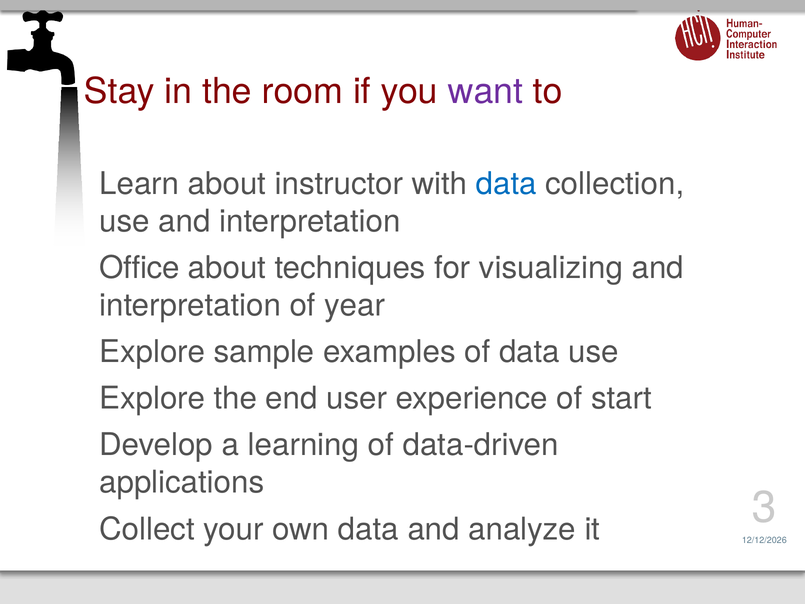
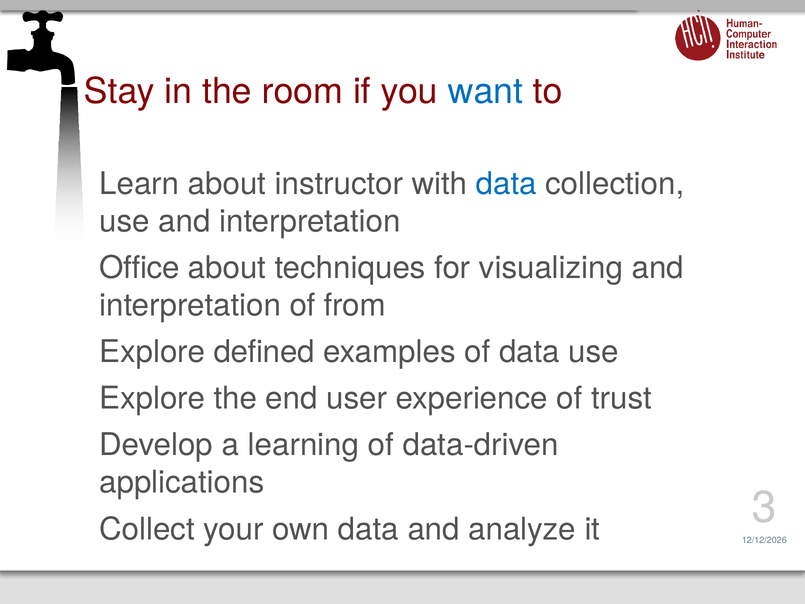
want colour: purple -> blue
year: year -> from
sample: sample -> defined
start: start -> trust
